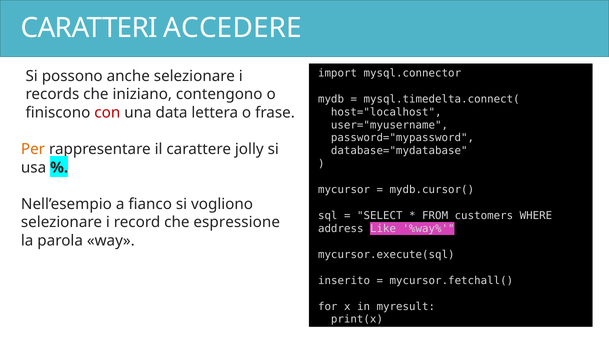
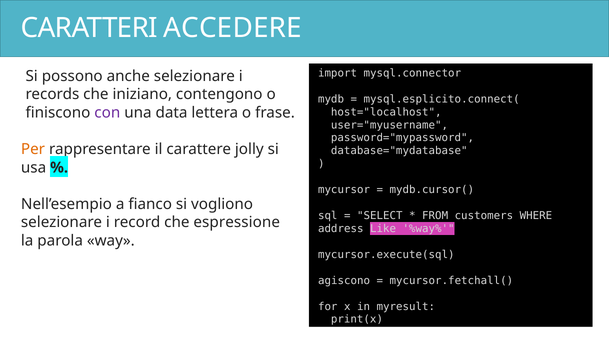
mysql.timedelta.connect(: mysql.timedelta.connect( -> mysql.esplicito.connect(
con colour: red -> purple
inserito: inserito -> agiscono
